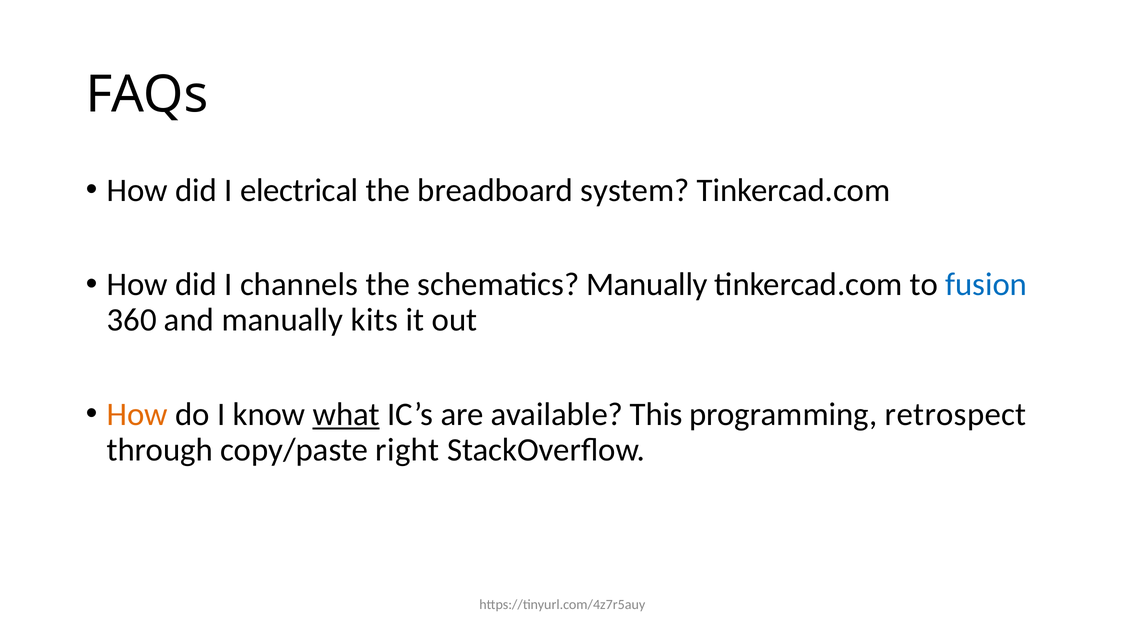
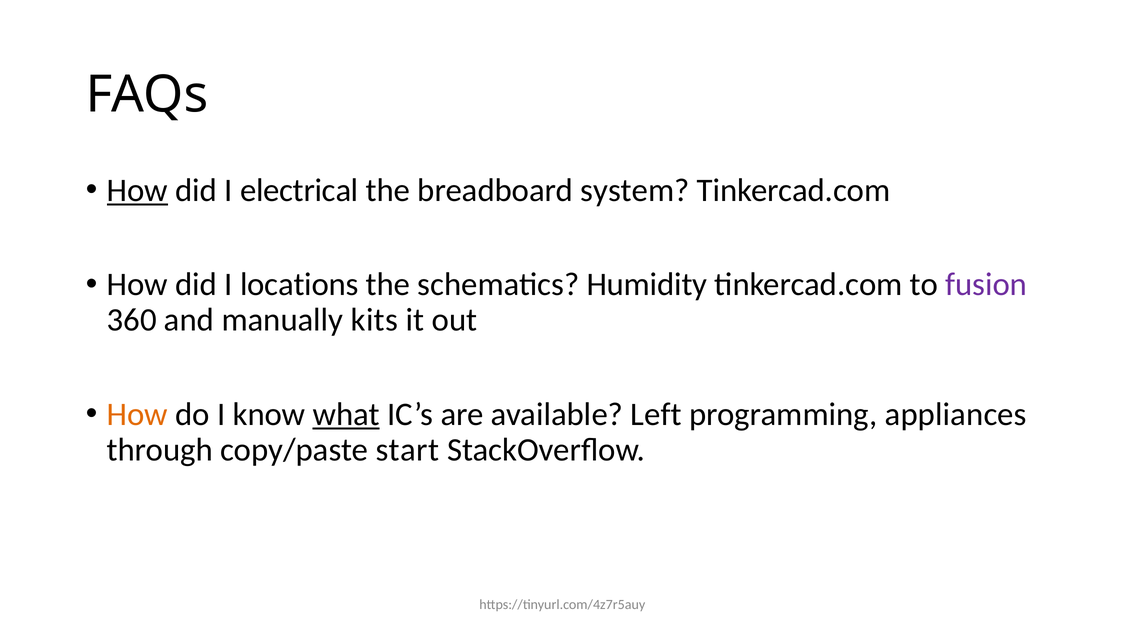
How at (137, 190) underline: none -> present
channels: channels -> locations
schematics Manually: Manually -> Humidity
fusion colour: blue -> purple
This: This -> Left
retrospect: retrospect -> appliances
right: right -> start
